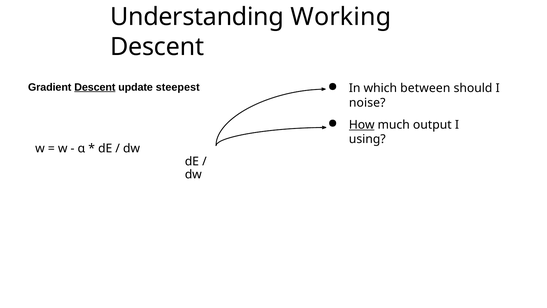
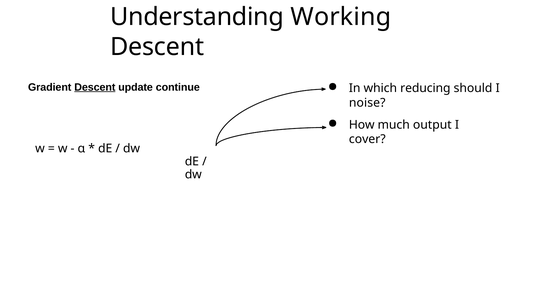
between: between -> reducing
steepest: steepest -> continue
How underline: present -> none
using: using -> cover
